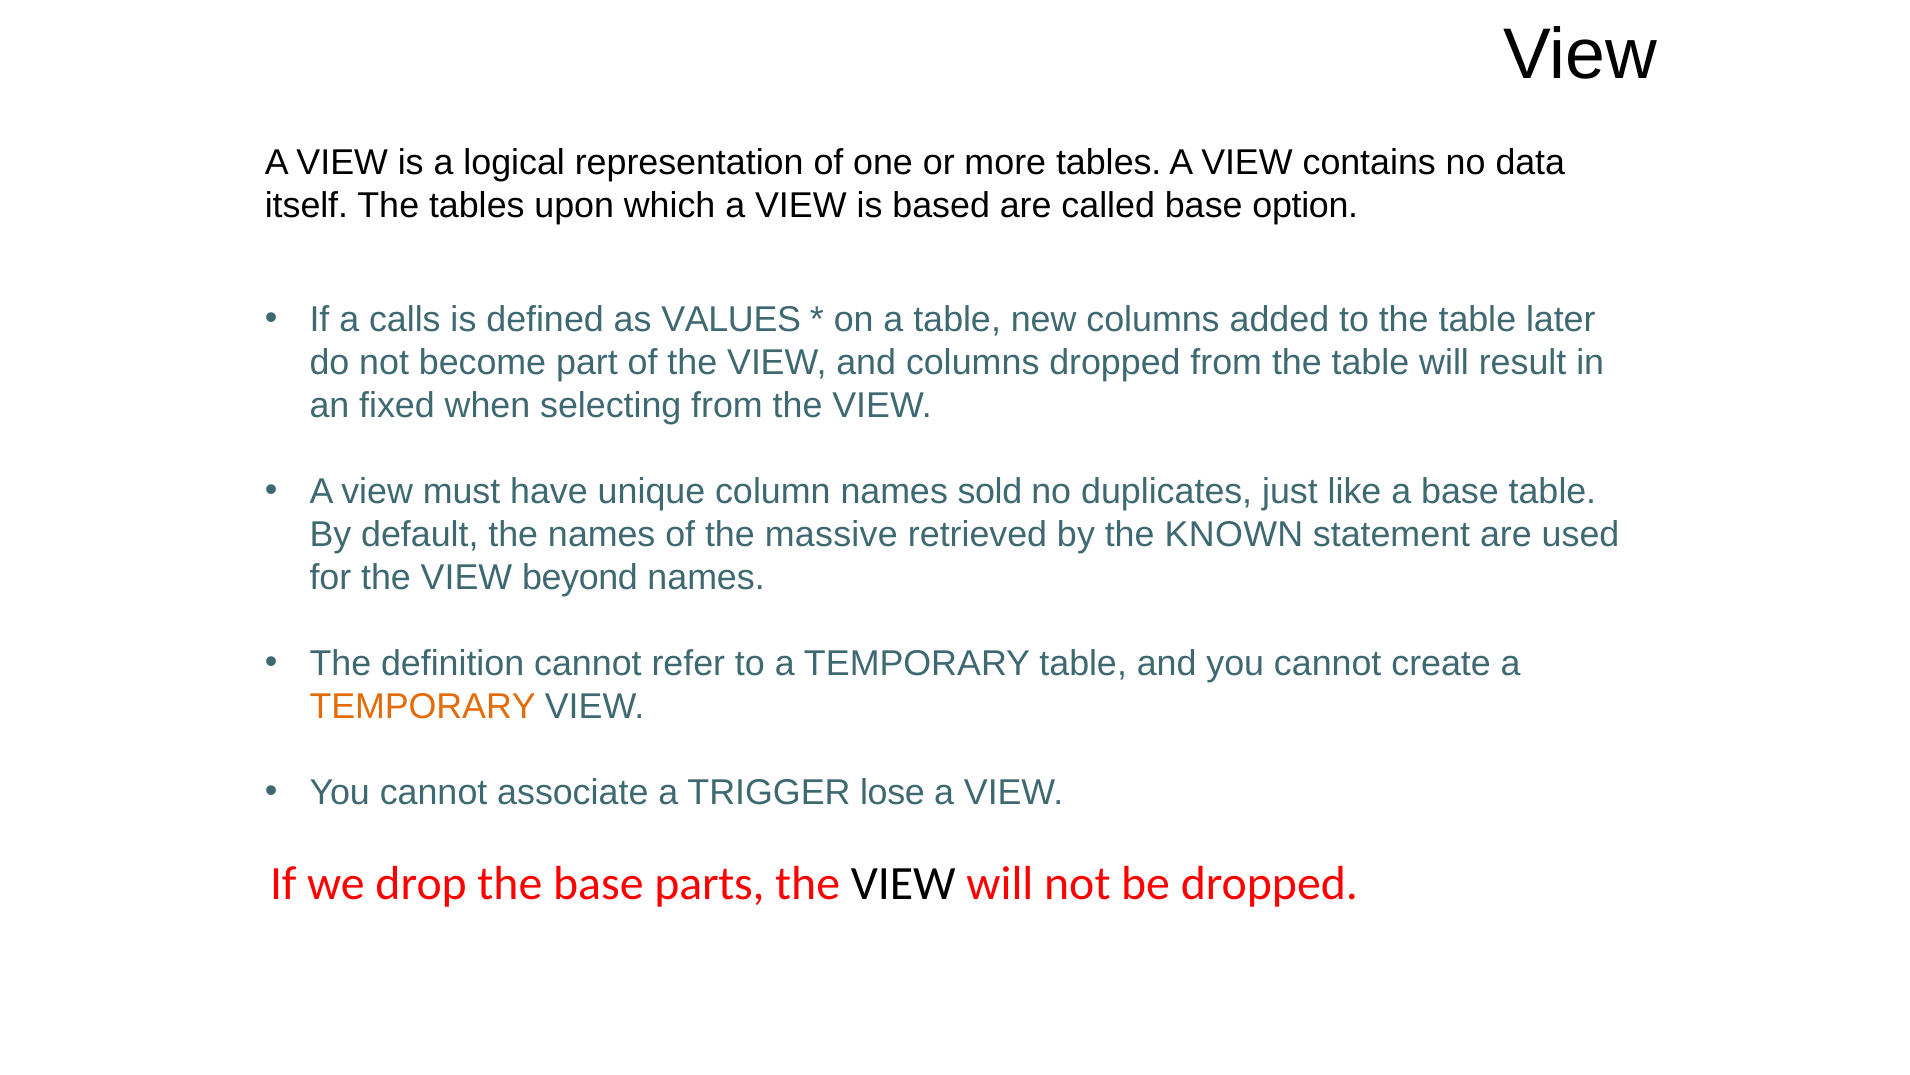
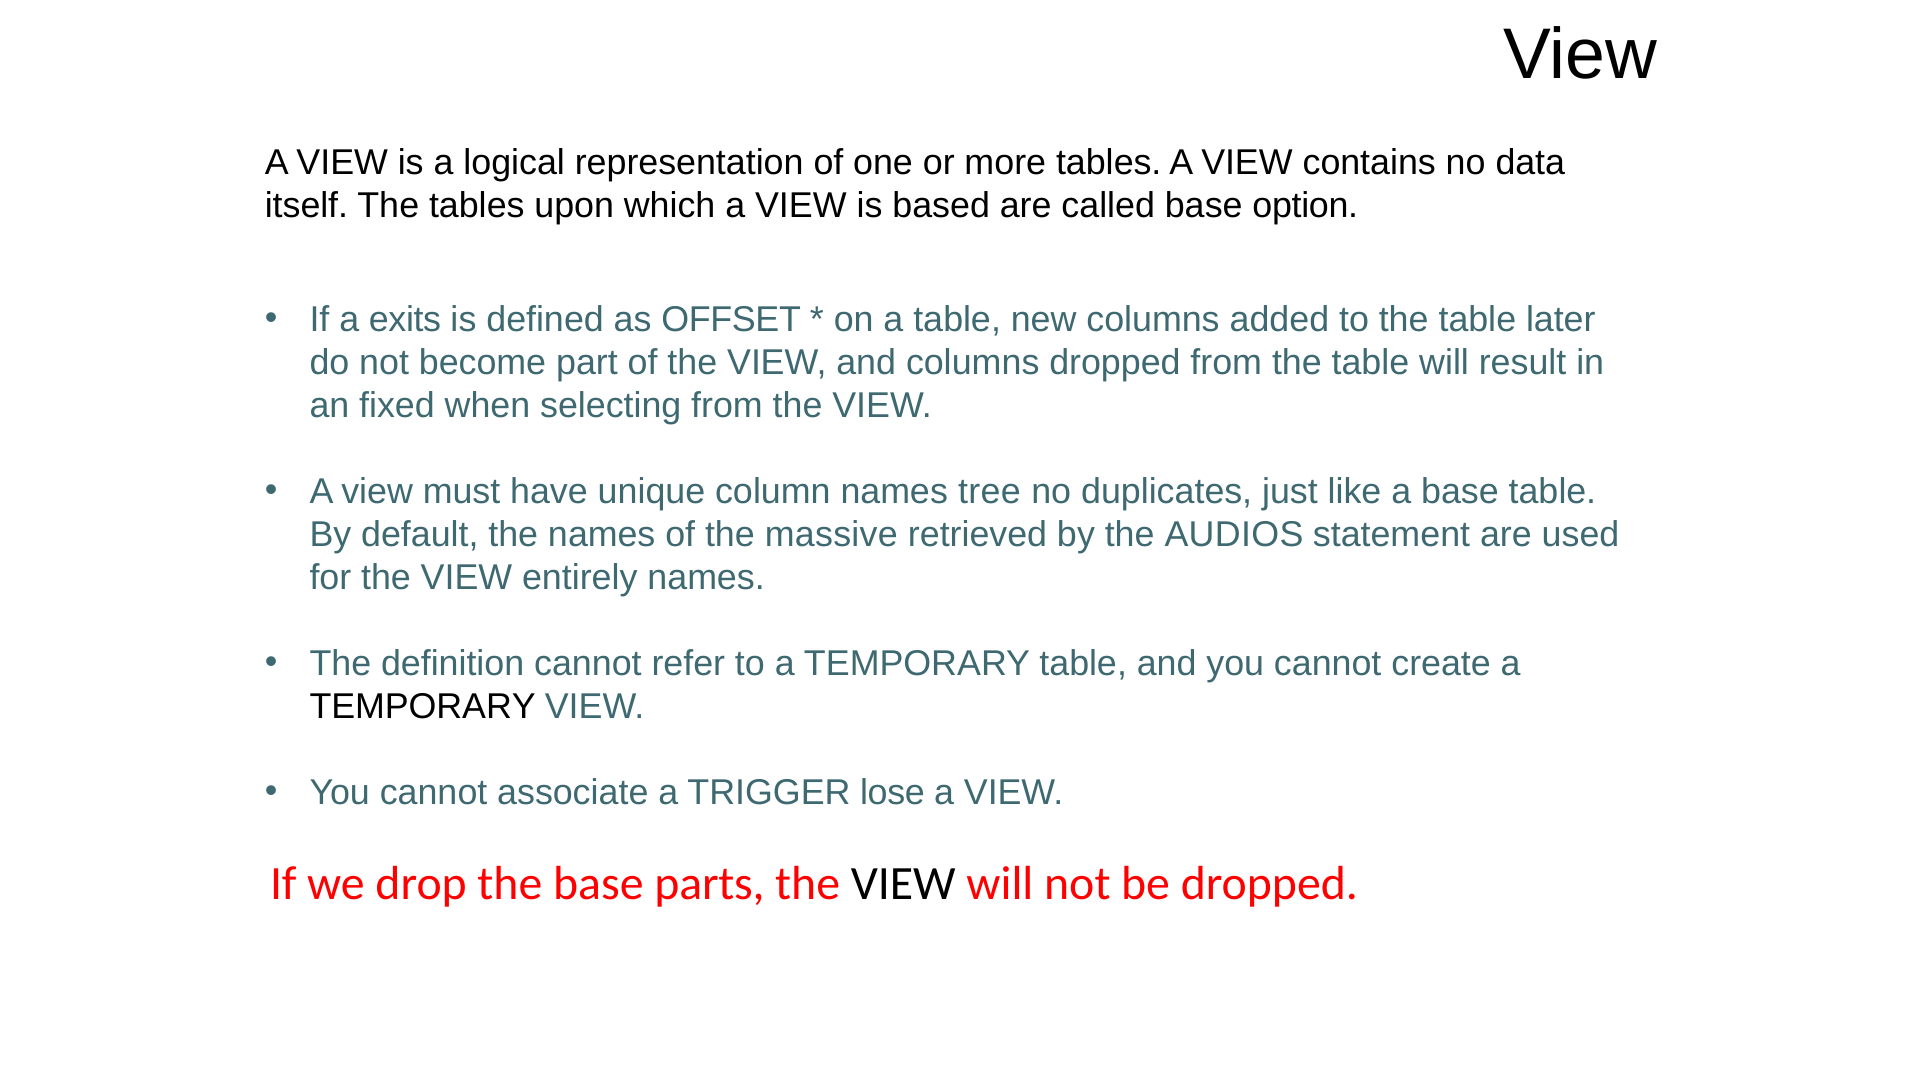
calls: calls -> exits
VALUES: VALUES -> OFFSET
sold: sold -> tree
KNOWN: KNOWN -> AUDIOS
beyond: beyond -> entirely
TEMPORARY at (423, 706) colour: orange -> black
